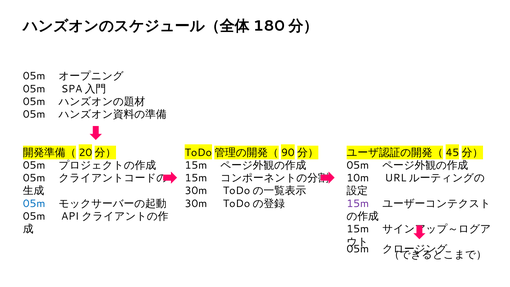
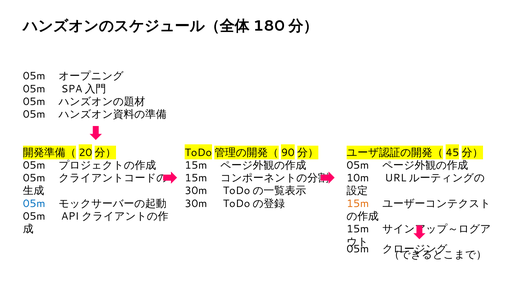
15m at (358, 203) colour: purple -> orange
